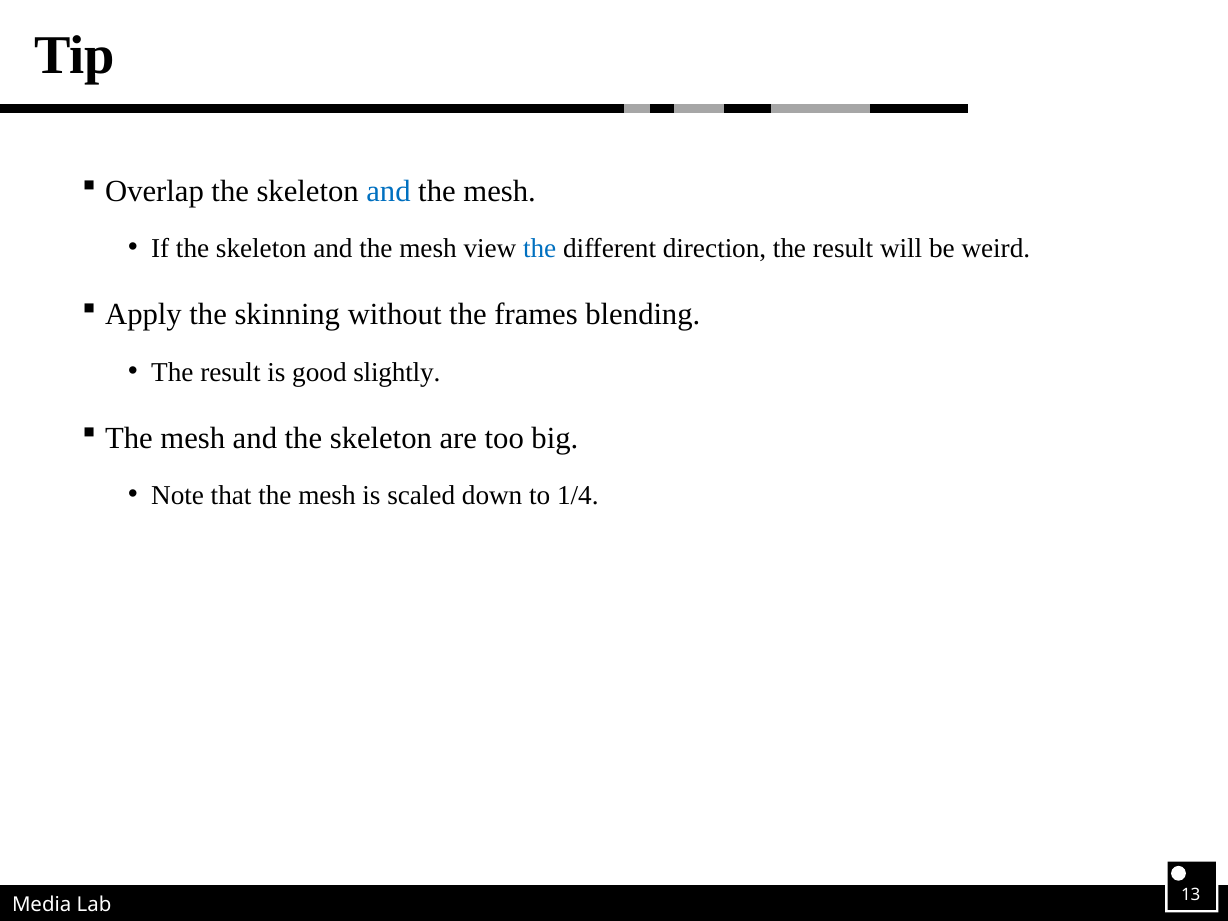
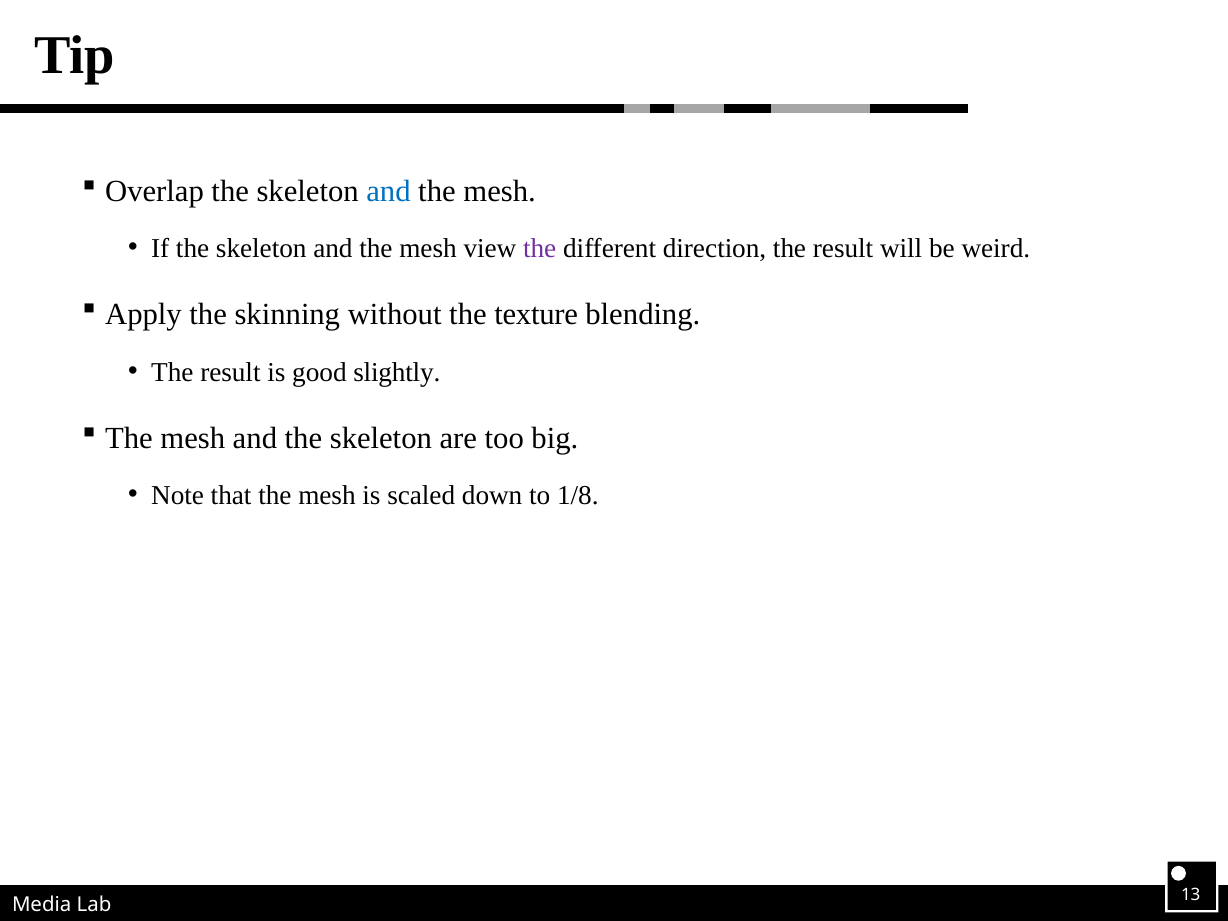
the at (540, 248) colour: blue -> purple
frames: frames -> texture
1/4: 1/4 -> 1/8
